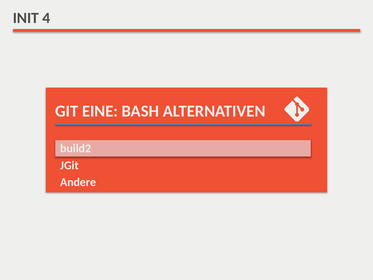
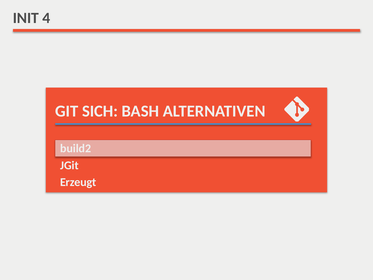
EINE: EINE -> SICH
Andere: Andere -> Erzeugt
